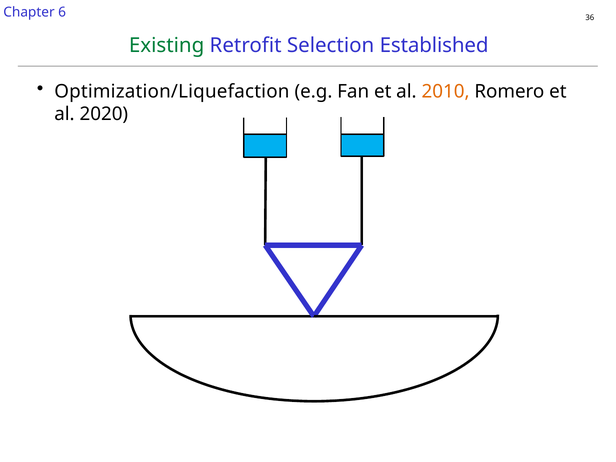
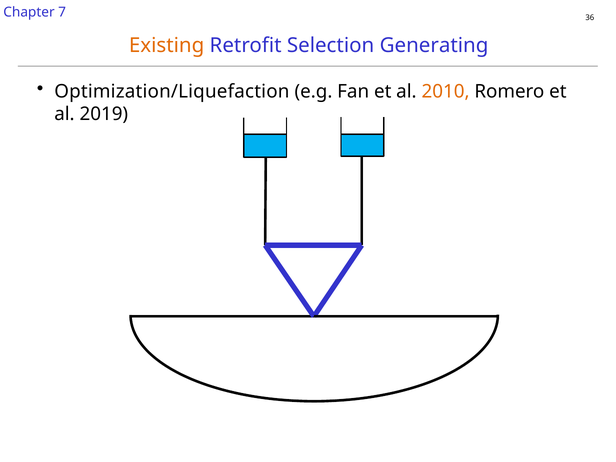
6: 6 -> 7
Existing colour: green -> orange
Established: Established -> Generating
2020: 2020 -> 2019
